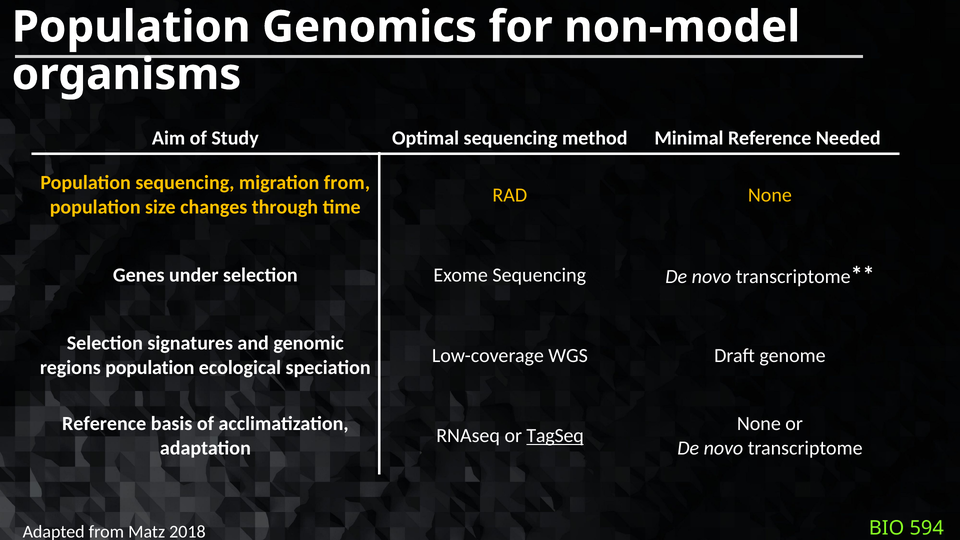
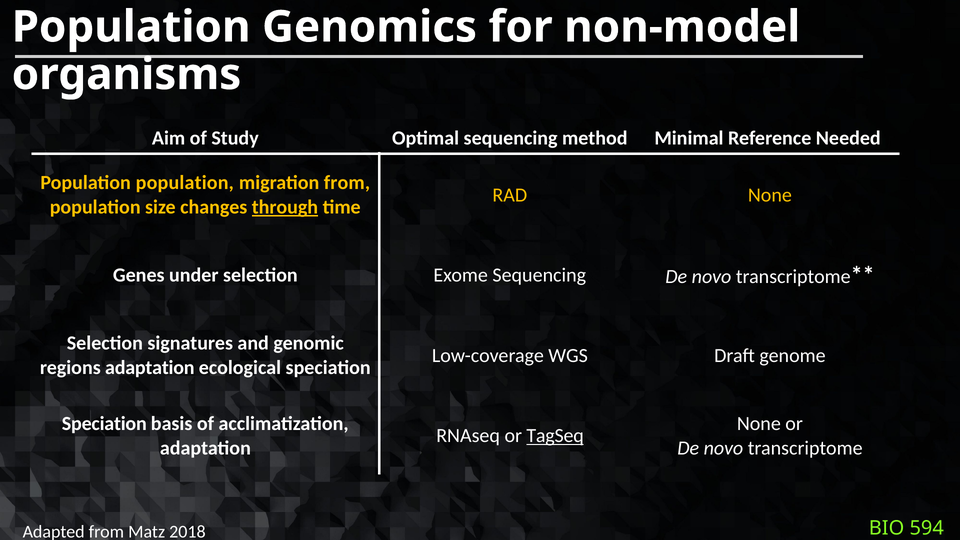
Population sequencing: sequencing -> population
through underline: none -> present
regions population: population -> adaptation
Reference at (104, 424): Reference -> Speciation
